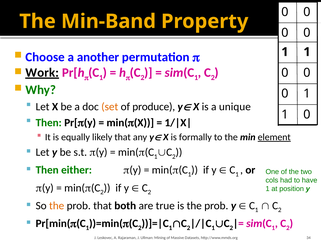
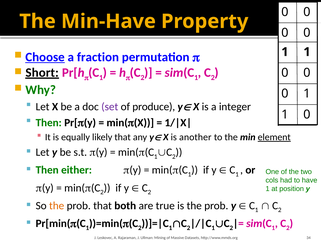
Min-Band: Min-Band -> Min-Have
Choose underline: none -> present
another: another -> fraction
Work: Work -> Short
set colour: orange -> purple
unique: unique -> integer
formally: formally -> another
